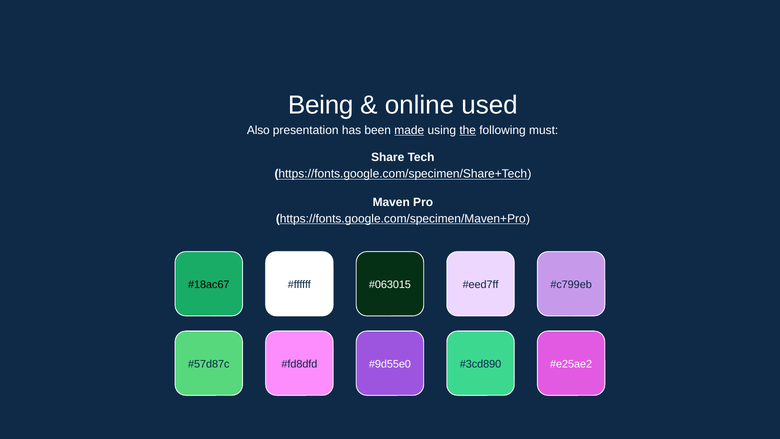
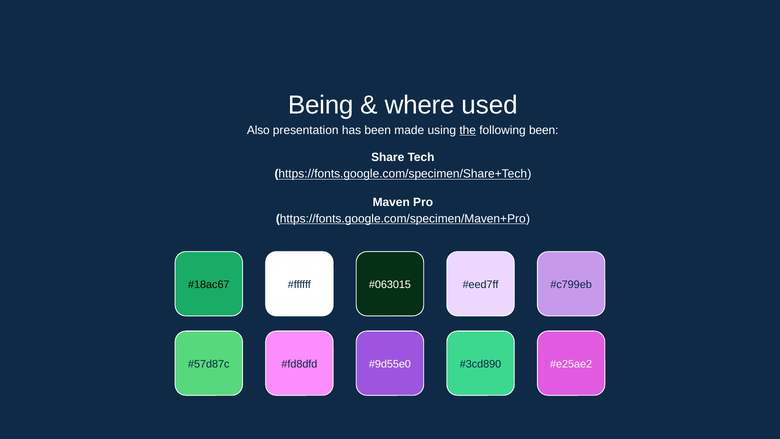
online: online -> where
made underline: present -> none
following must: must -> been
